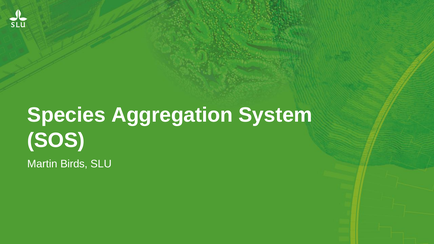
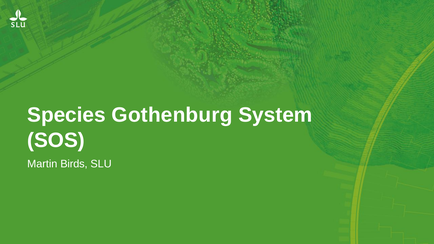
Aggregation: Aggregation -> Gothenburg
